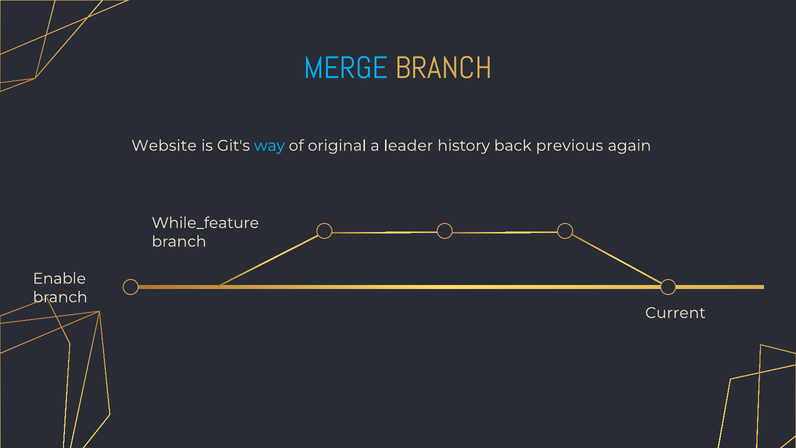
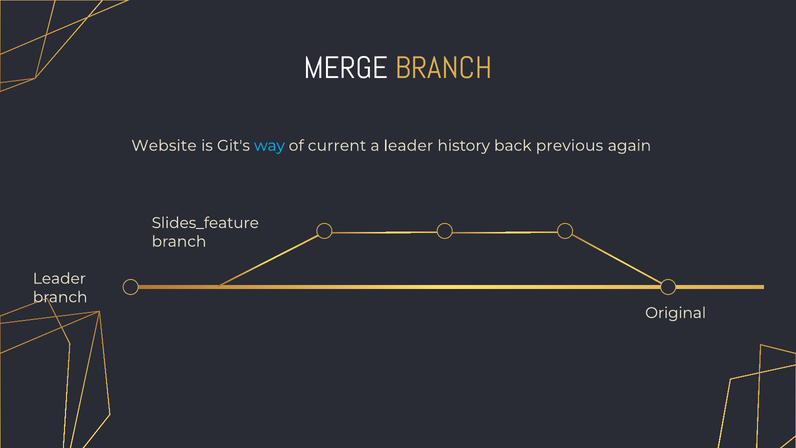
MERGE colour: light blue -> white
original: original -> current
While_feature: While_feature -> Slides_feature
Enable at (59, 278): Enable -> Leader
Current: Current -> Original
